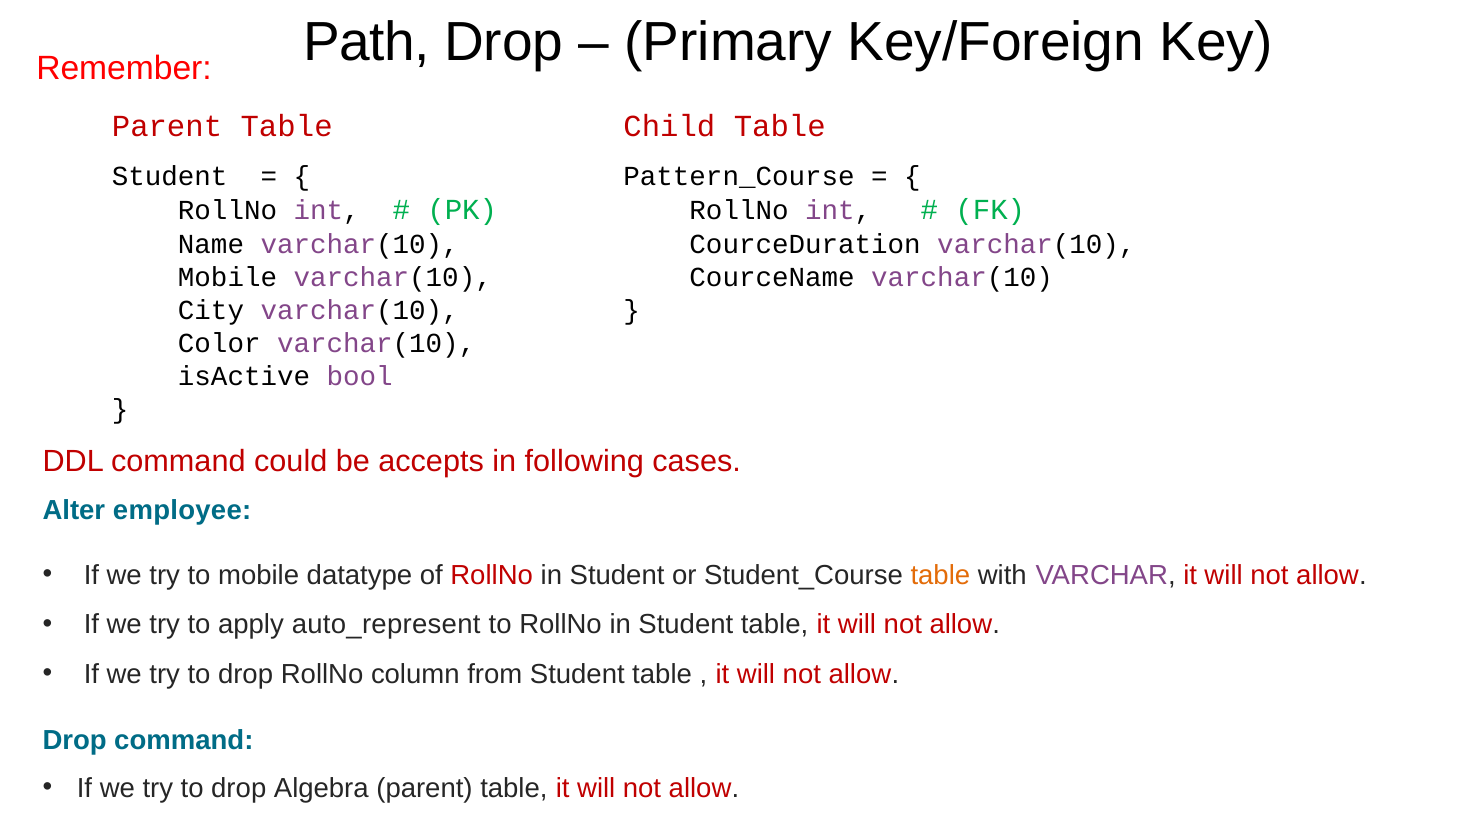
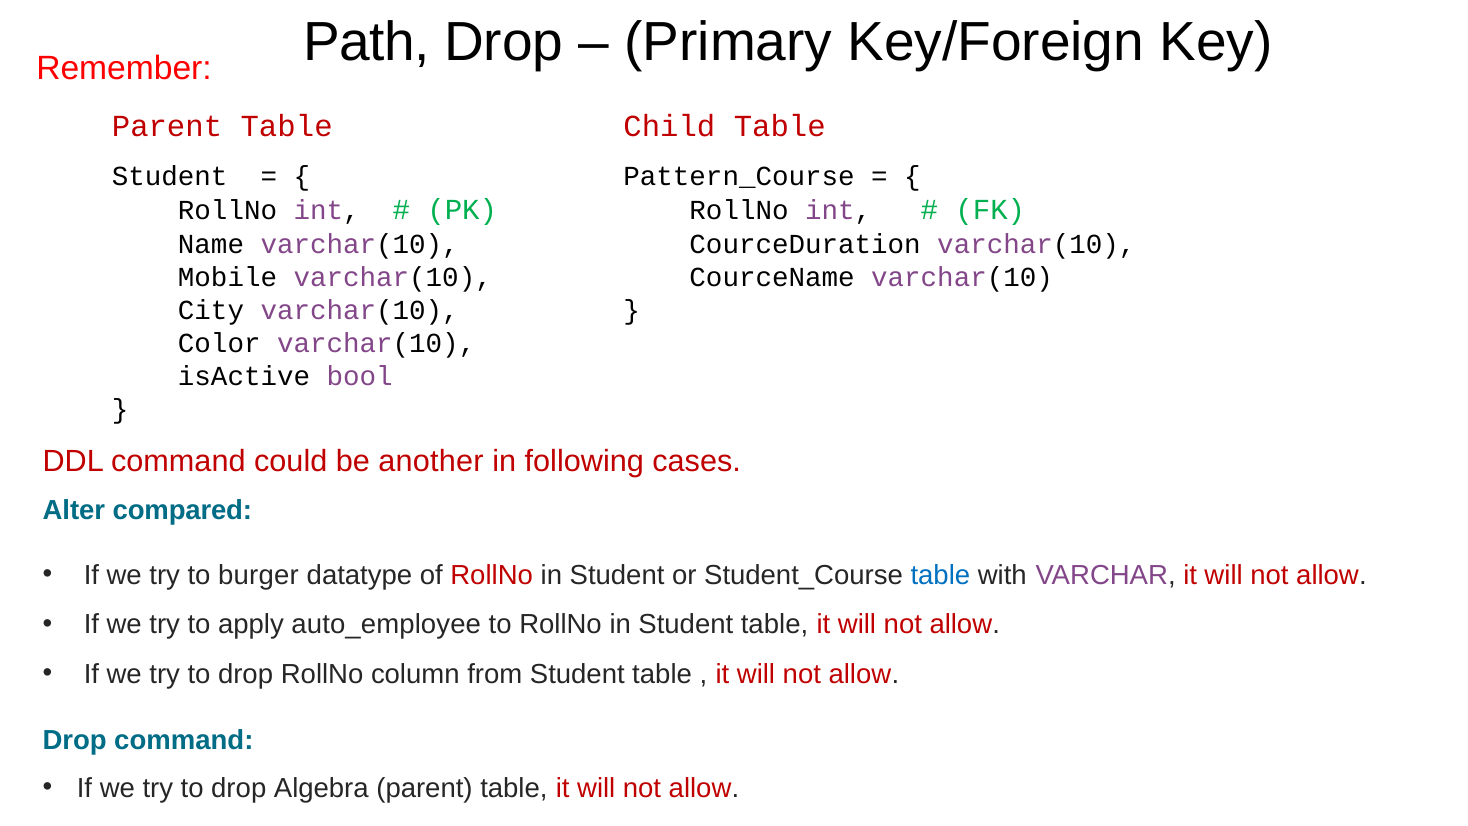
accepts: accepts -> another
employee: employee -> compared
to mobile: mobile -> burger
table at (940, 575) colour: orange -> blue
auto_represent: auto_represent -> auto_employee
